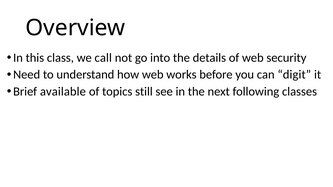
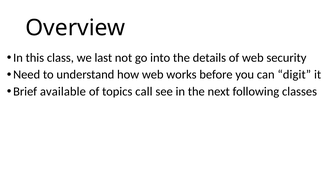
call: call -> last
still: still -> call
